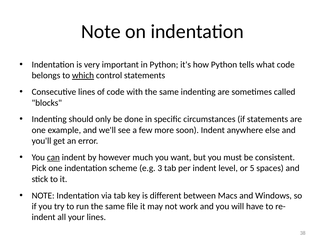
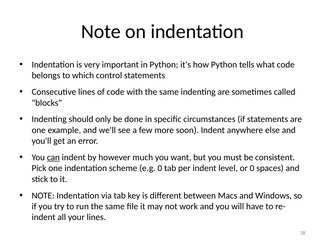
which underline: present -> none
e.g 3: 3 -> 0
or 5: 5 -> 0
